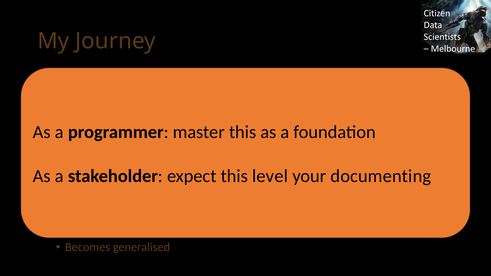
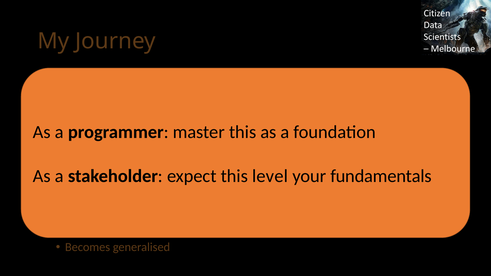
documenting: documenting -> fundamentals
